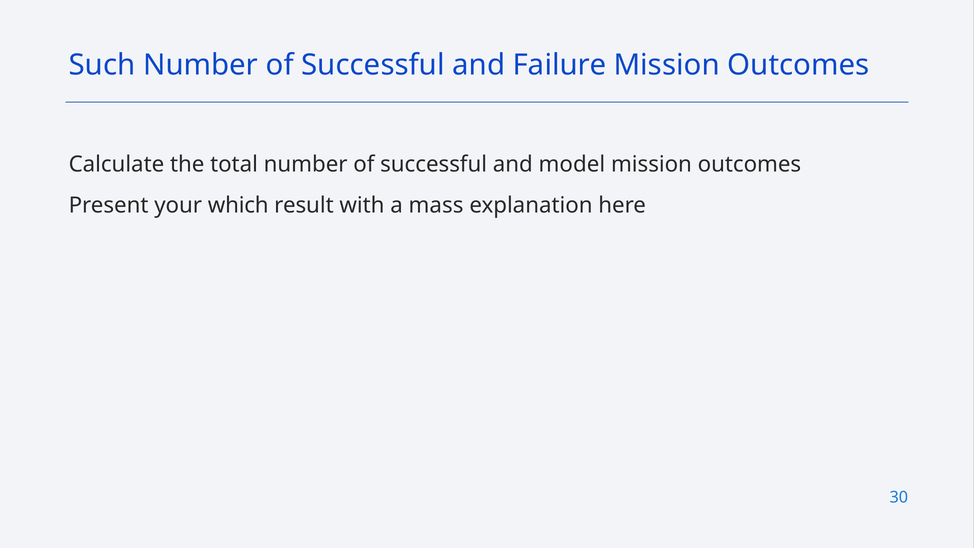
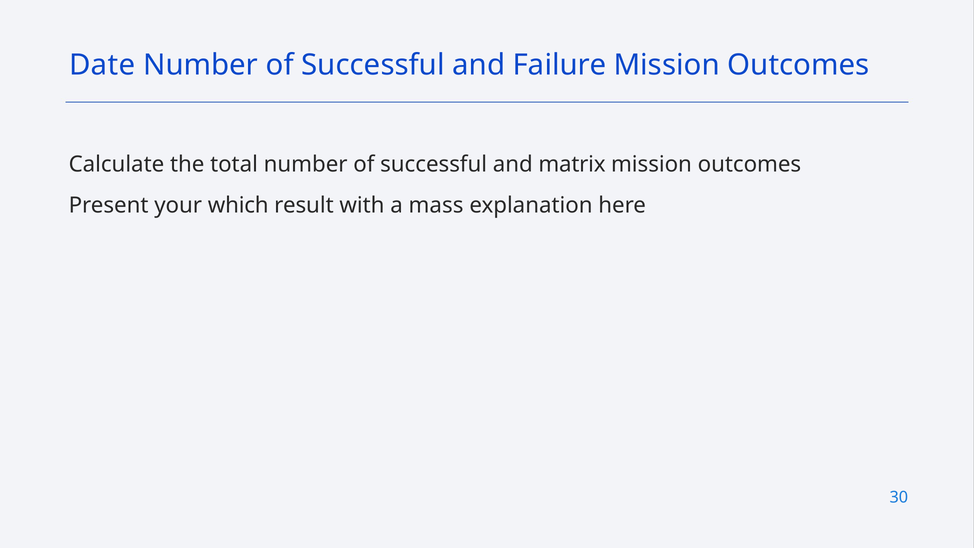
Such: Such -> Date
model: model -> matrix
